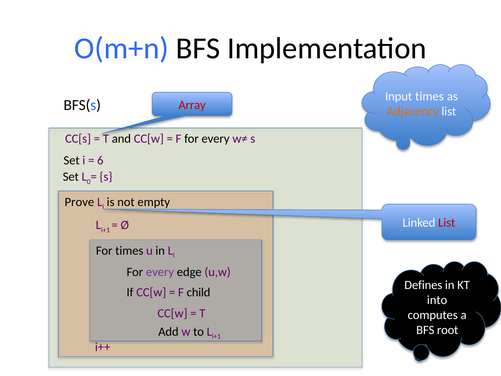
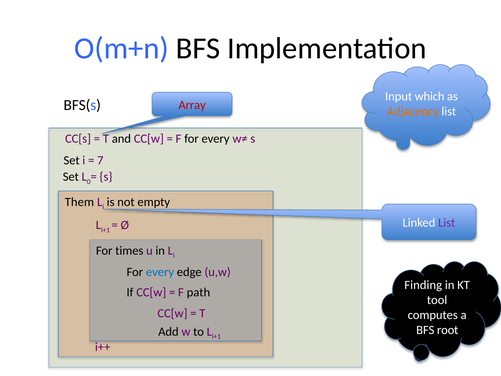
Input times: times -> which
6: 6 -> 7
Prove: Prove -> Them
List at (447, 223) colour: red -> purple
every at (160, 272) colour: purple -> blue
Defines: Defines -> Finding
child: child -> path
into: into -> tool
